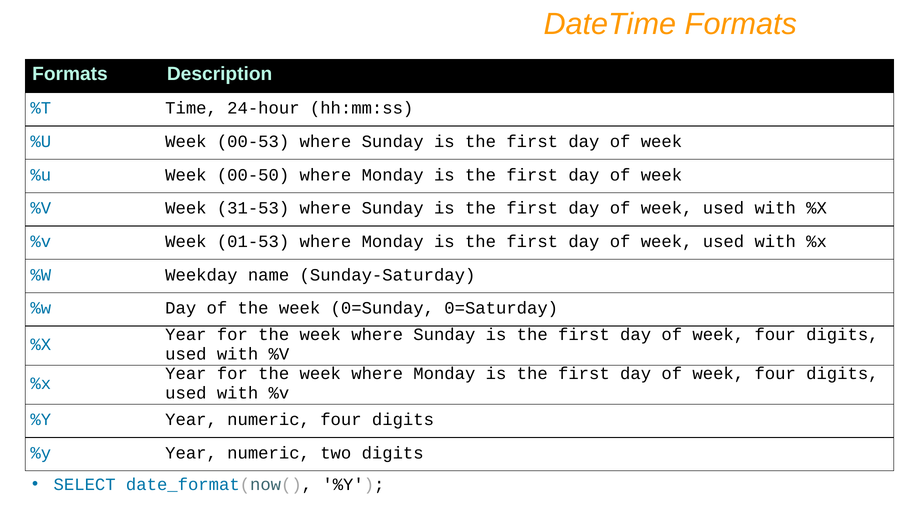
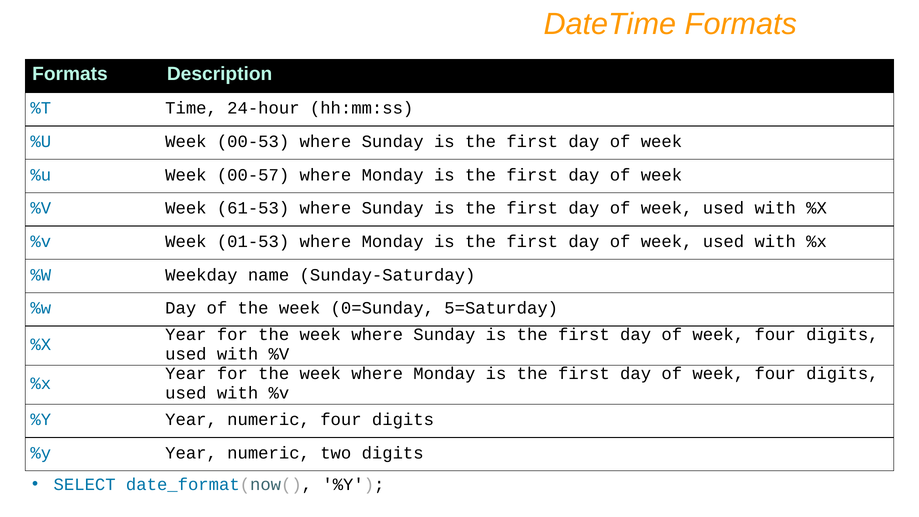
00-50: 00-50 -> 00-57
31-53: 31-53 -> 61-53
0=Saturday: 0=Saturday -> 5=Saturday
